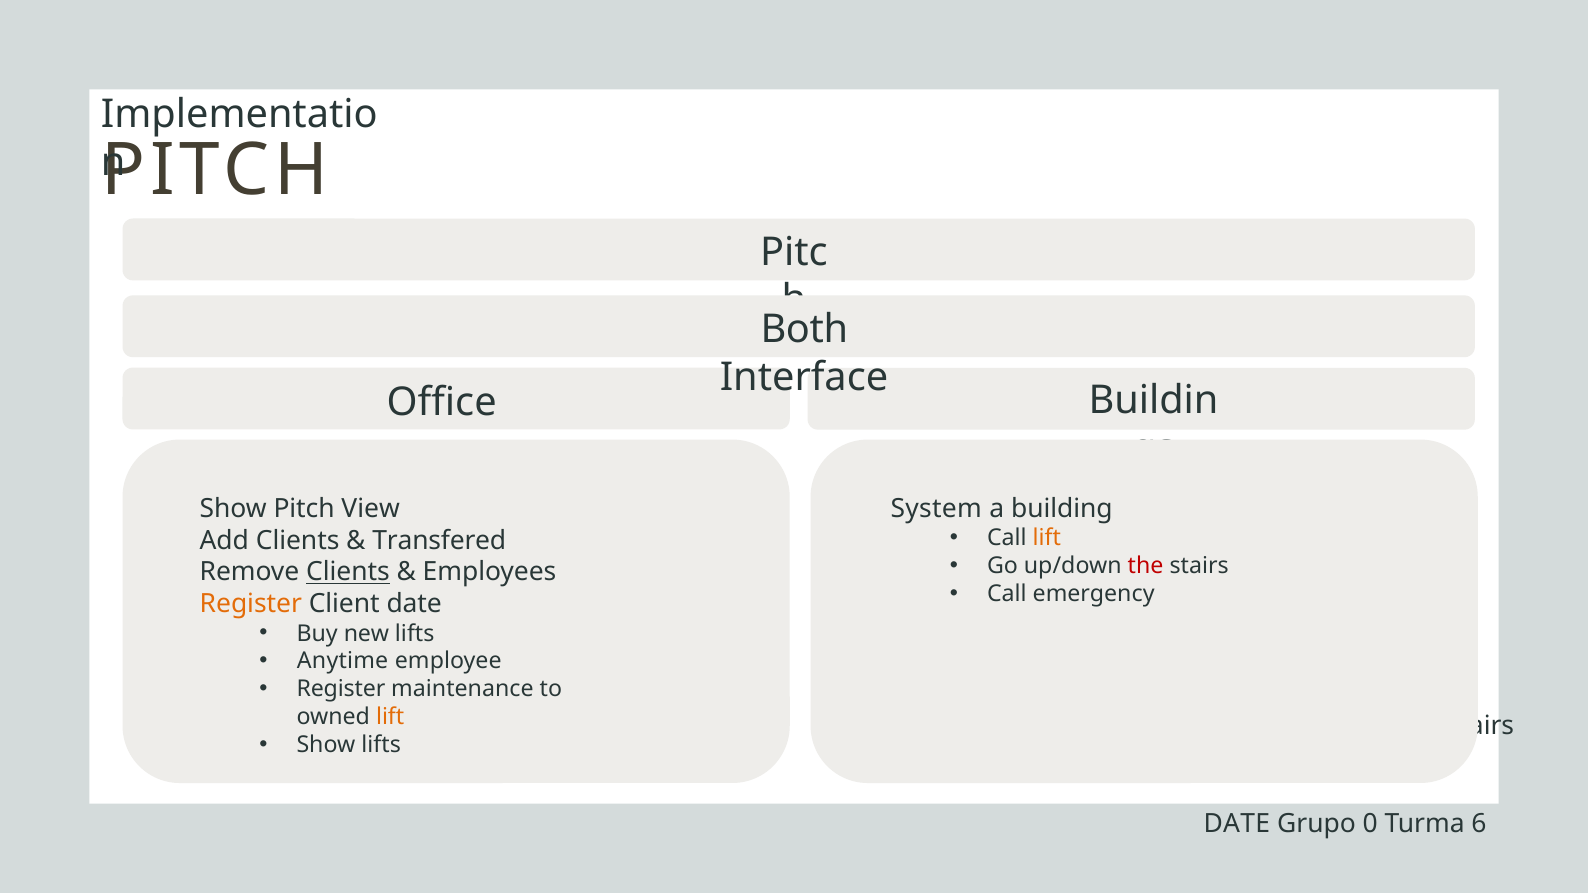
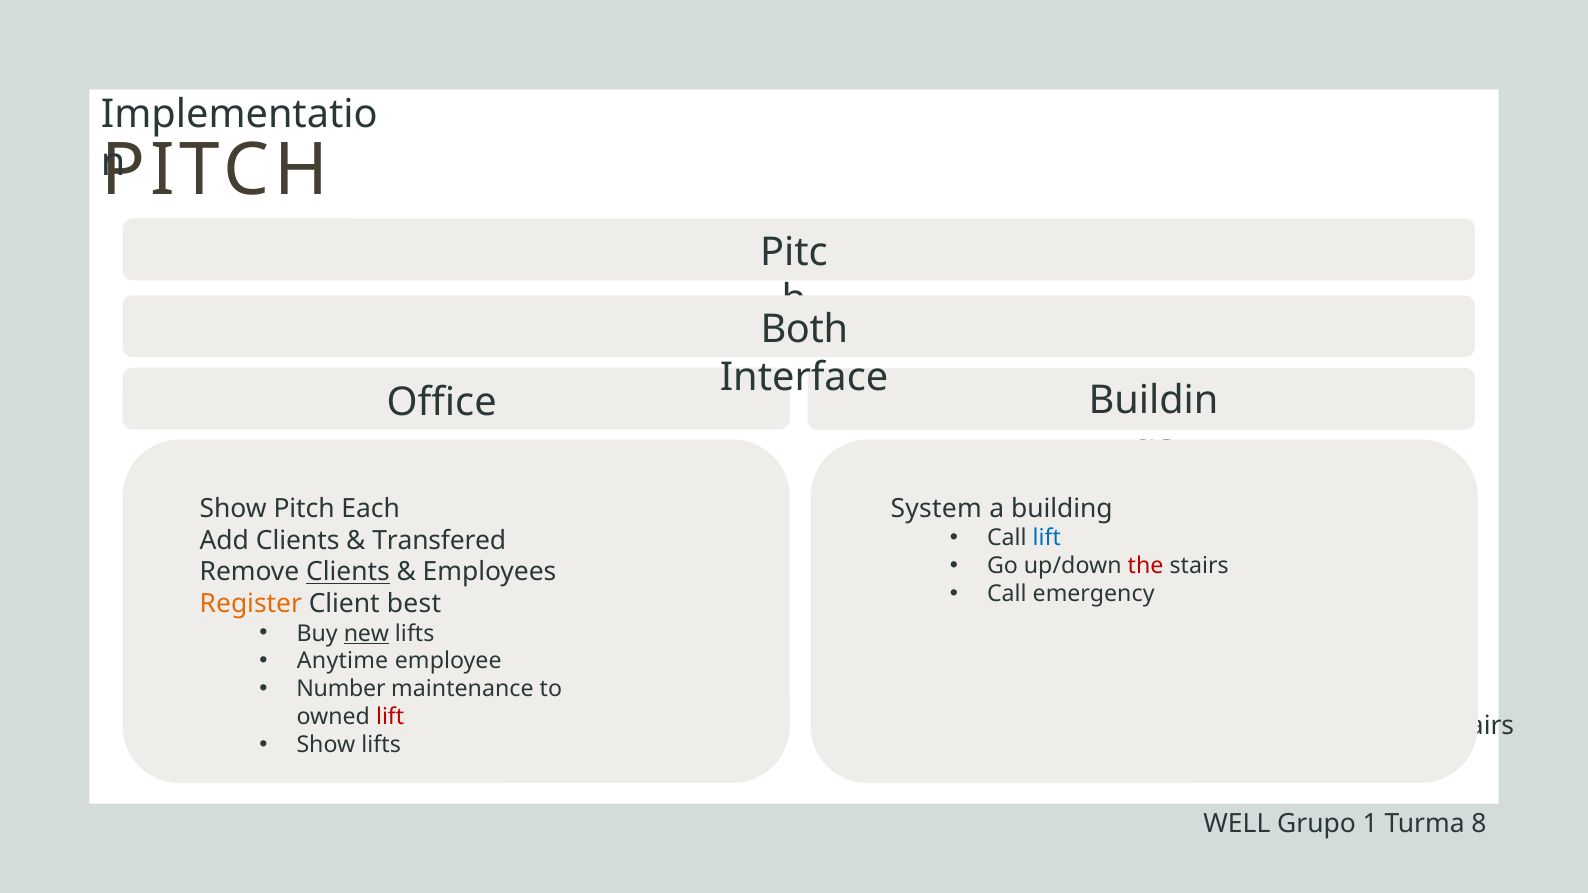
View: View -> Each
lift at (1047, 538) colour: orange -> blue
Client date: date -> best
new underline: none -> present
Register at (341, 689): Register -> Number
lift at (390, 717) colour: orange -> red
DATE at (1237, 824): DATE -> WELL
0: 0 -> 1
6: 6 -> 8
